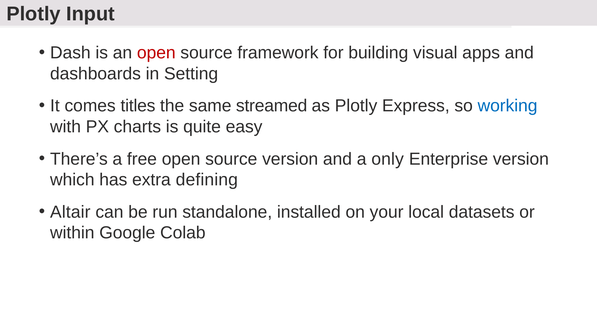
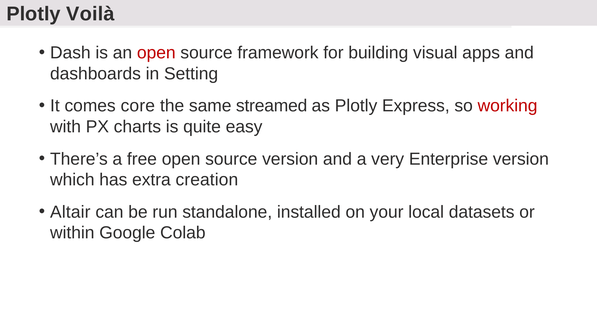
Input: Input -> Voilà
titles: titles -> core
working colour: blue -> red
only: only -> very
defining: defining -> creation
